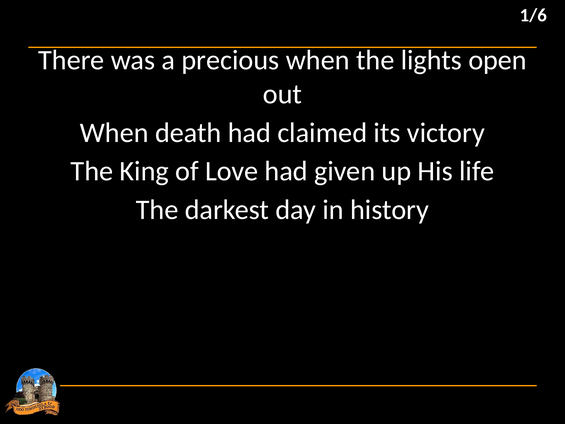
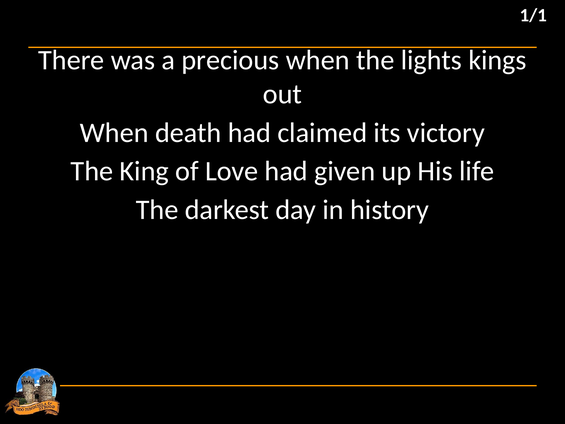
1/6: 1/6 -> 1/1
open: open -> kings
